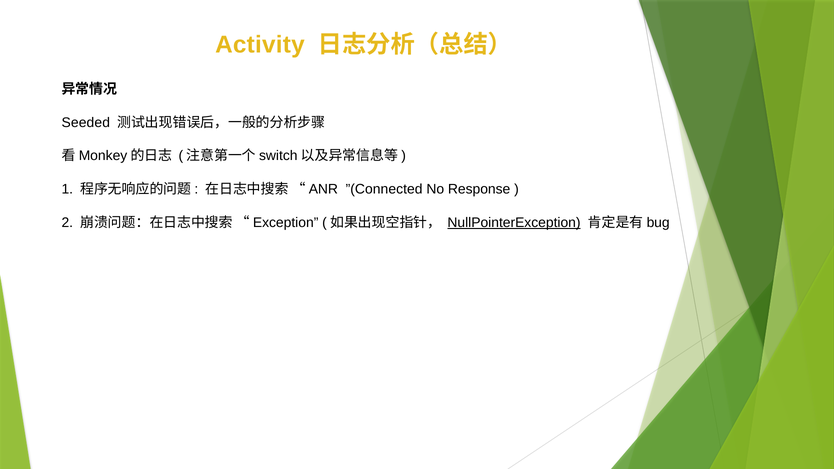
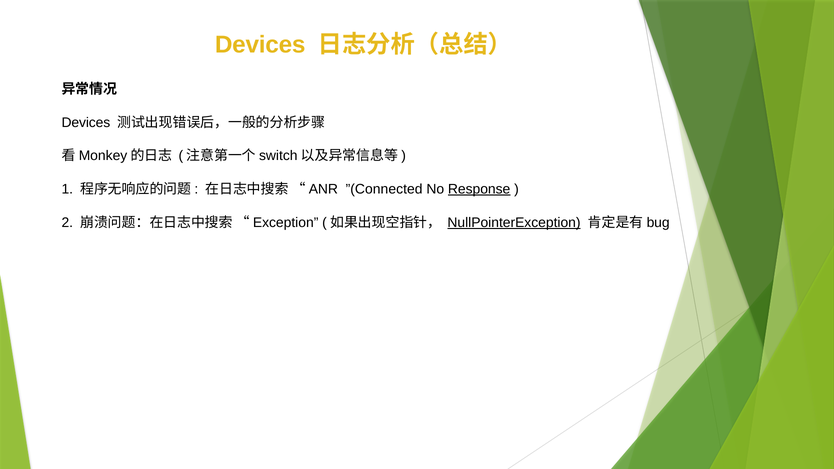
Activity at (260, 45): Activity -> Devices
Seeded at (86, 122): Seeded -> Devices
Response underline: none -> present
